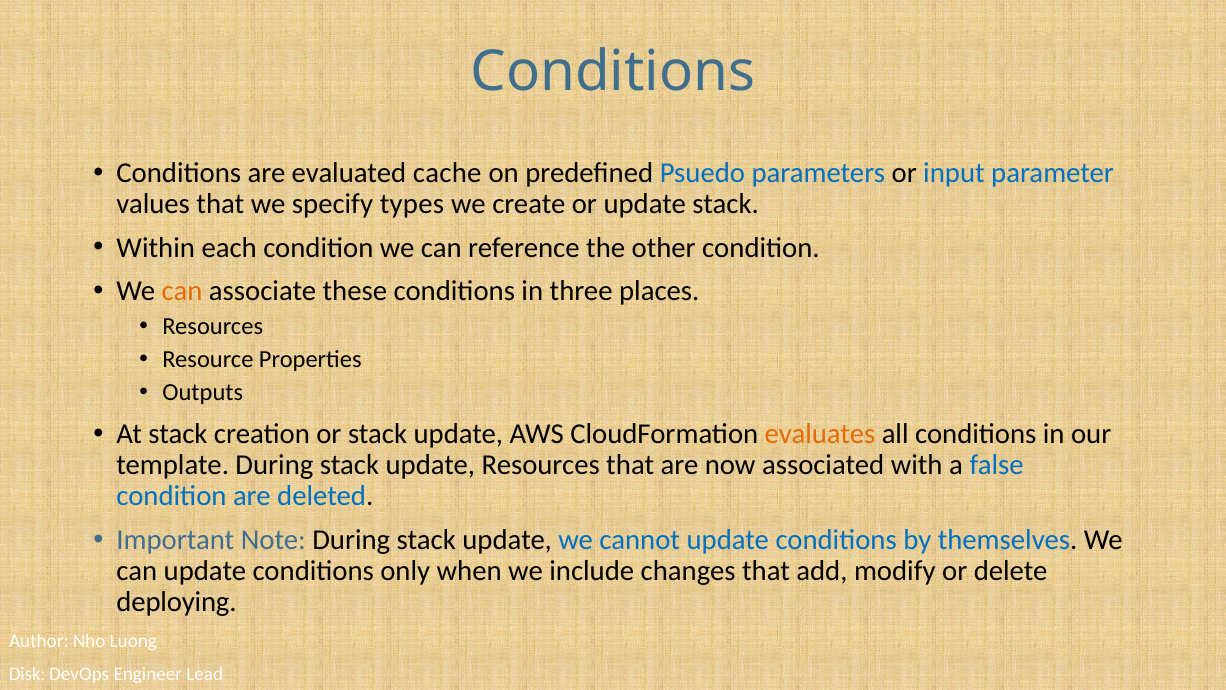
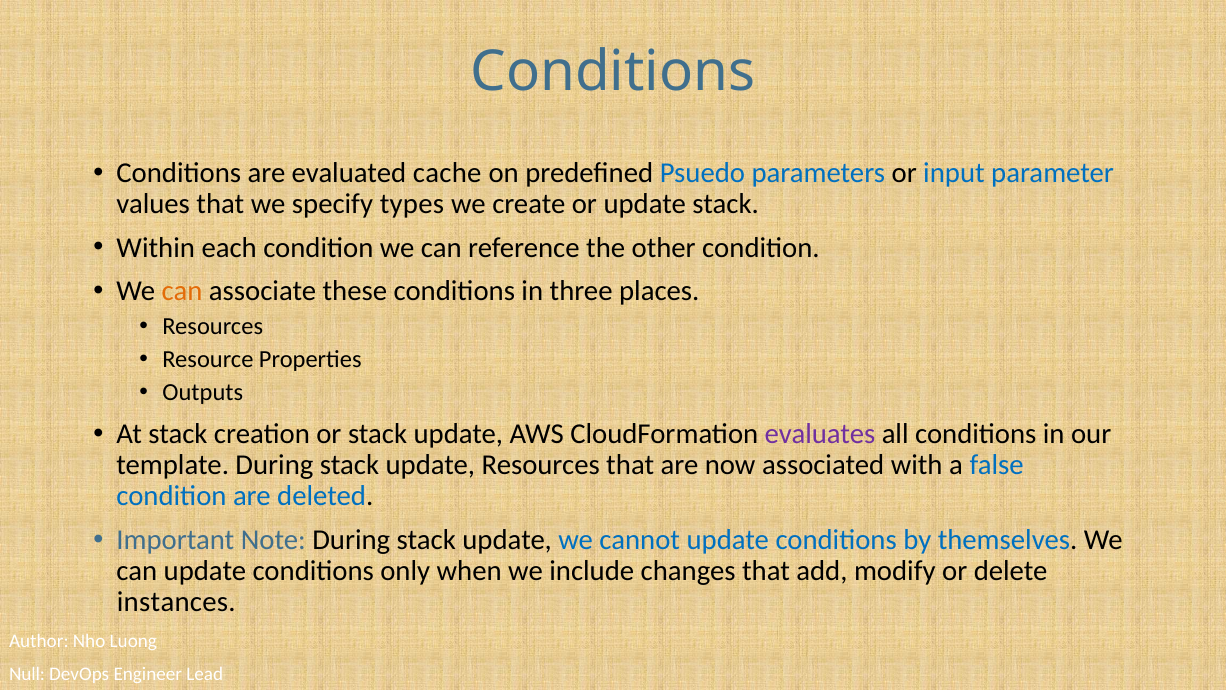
evaluates colour: orange -> purple
deploying: deploying -> instances
Disk: Disk -> Null
